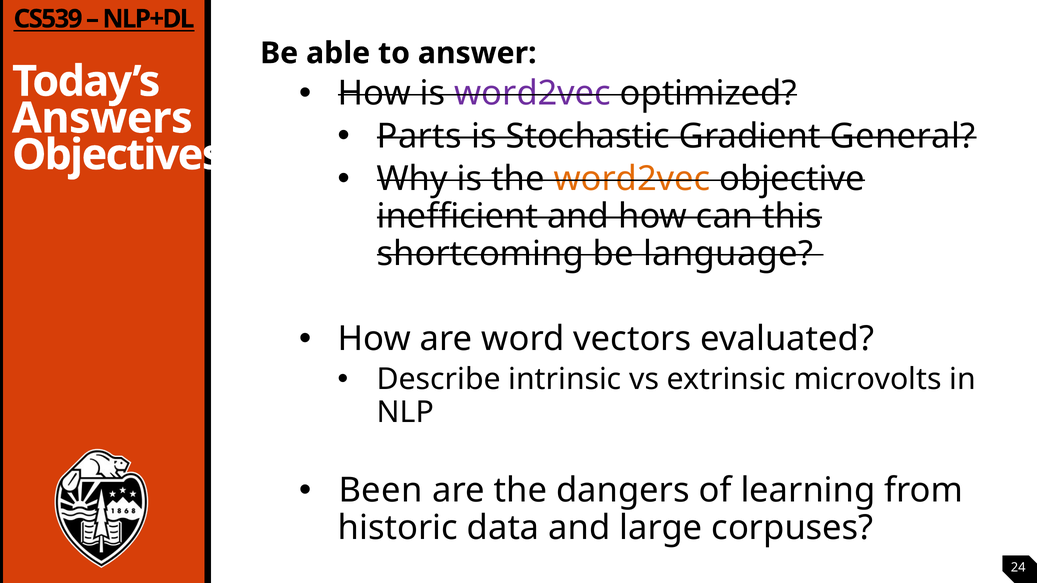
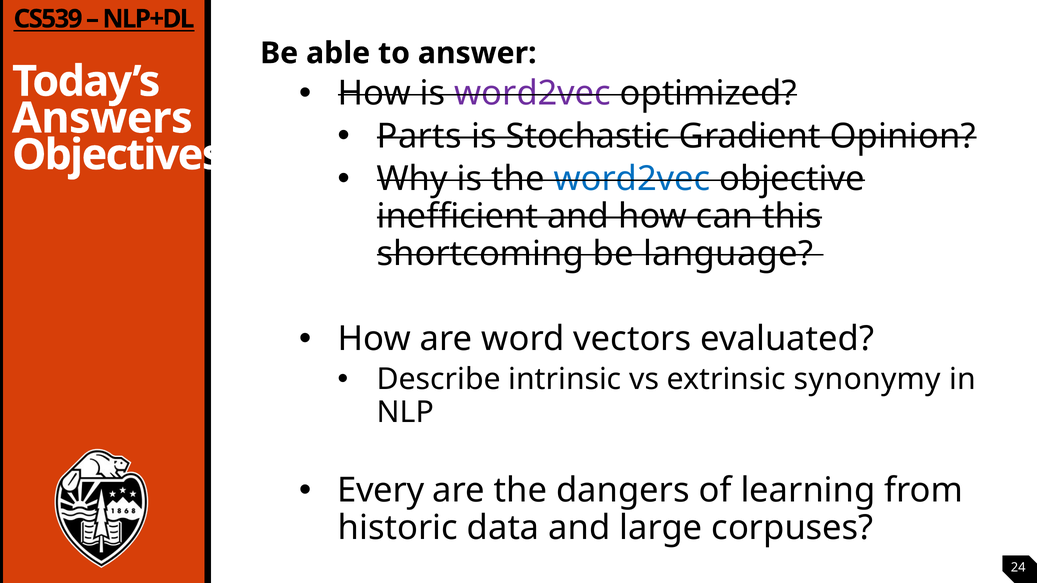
General: General -> Opinion
word2vec at (632, 179) colour: orange -> blue
microvolts: microvolts -> synonymy
Been: Been -> Every
